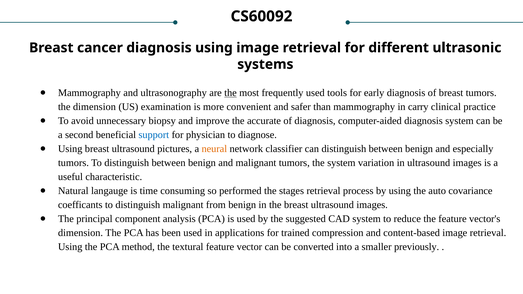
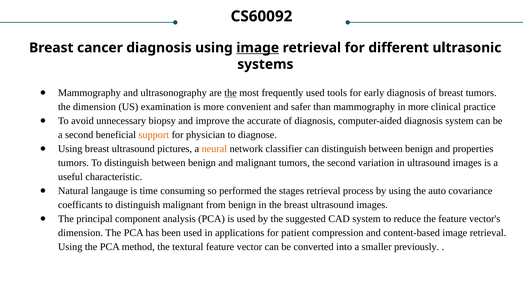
image at (258, 48) underline: none -> present
in carry: carry -> more
support colour: blue -> orange
especially: especially -> properties
the system: system -> second
trained: trained -> patient
